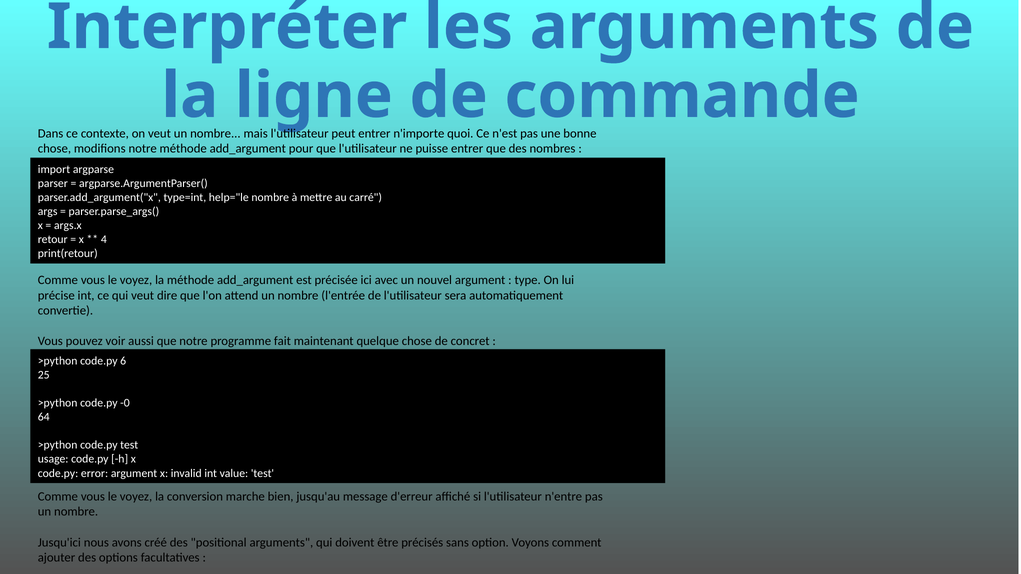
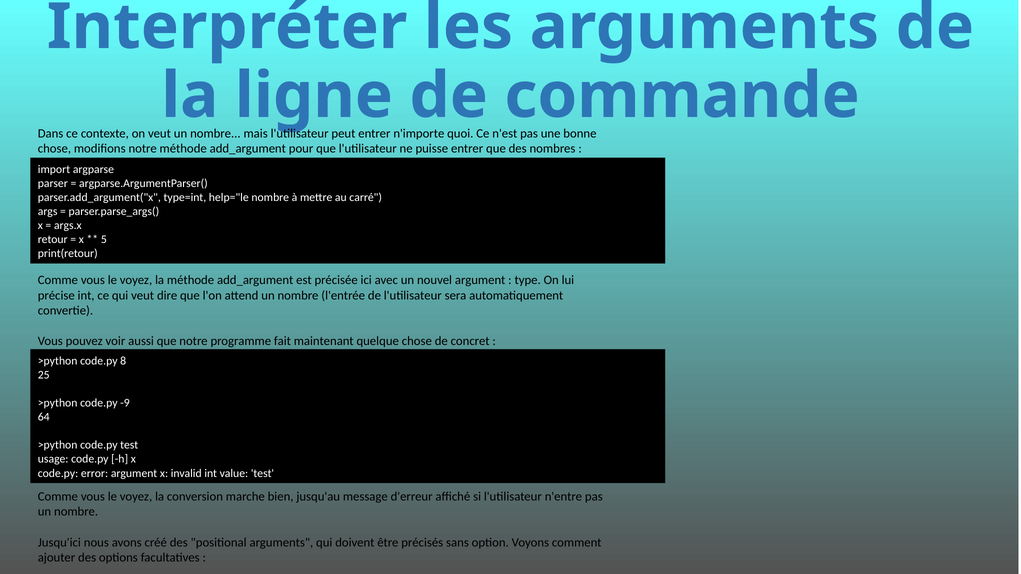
4: 4 -> 5
6: 6 -> 8
-0: -0 -> -9
